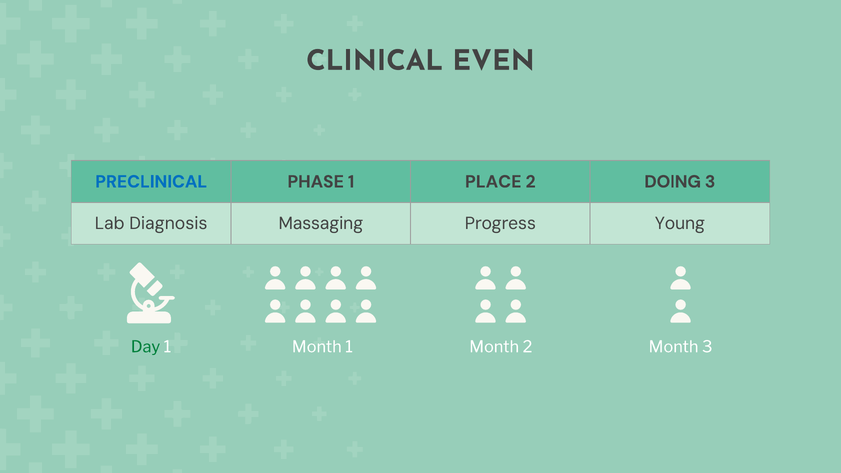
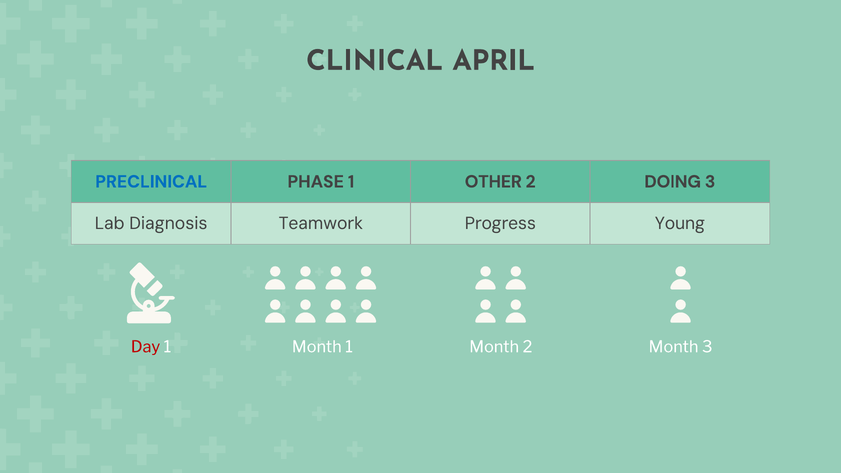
EVEN: EVEN -> APRIL
PLACE: PLACE -> OTHER
Massaging: Massaging -> Teamwork
Day colour: green -> red
